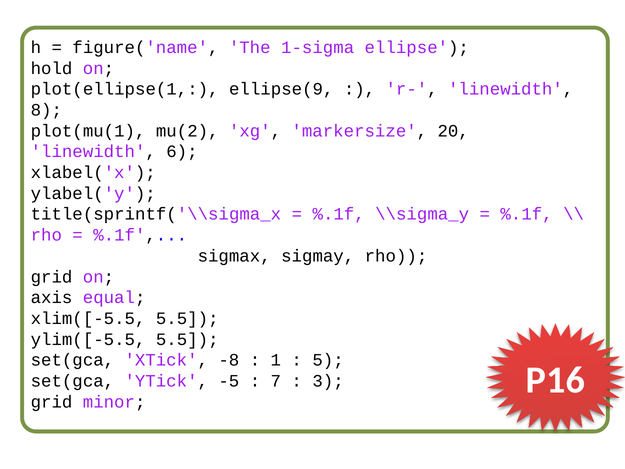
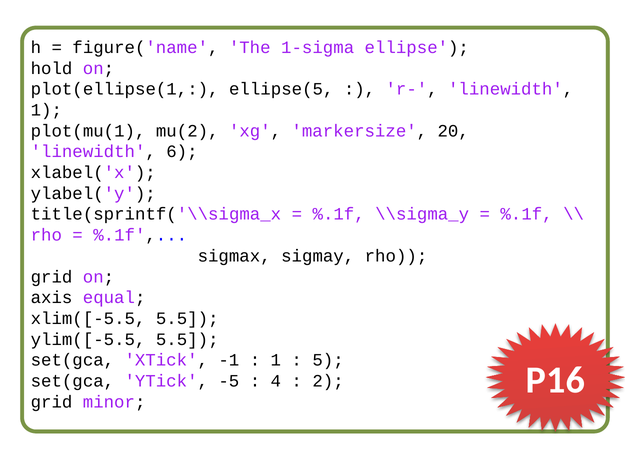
ellipse(9: ellipse(9 -> ellipse(5
8 at (46, 110): 8 -> 1
-8: -8 -> -1
7: 7 -> 4
3: 3 -> 2
